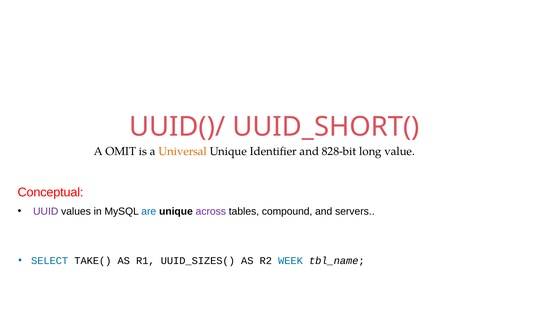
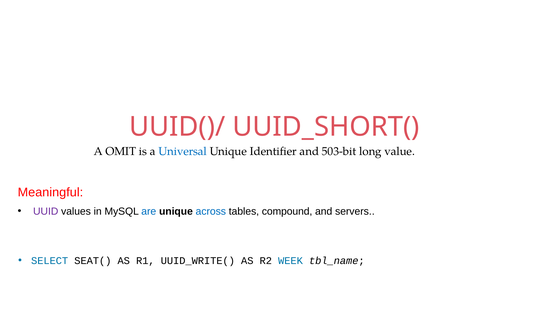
Universal colour: orange -> blue
828-bit: 828-bit -> 503-bit
Conceptual: Conceptual -> Meaningful
across colour: purple -> blue
TAKE(: TAKE( -> SEAT(
UUID_SIZES(: UUID_SIZES( -> UUID_WRITE(
